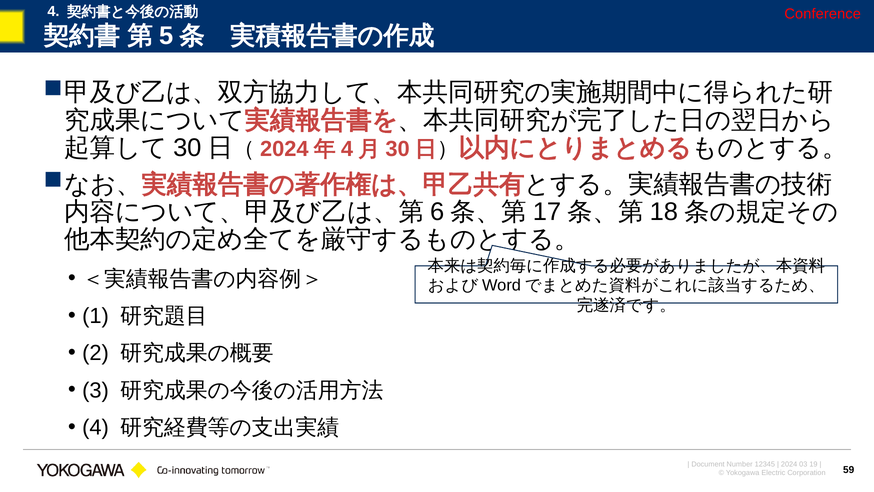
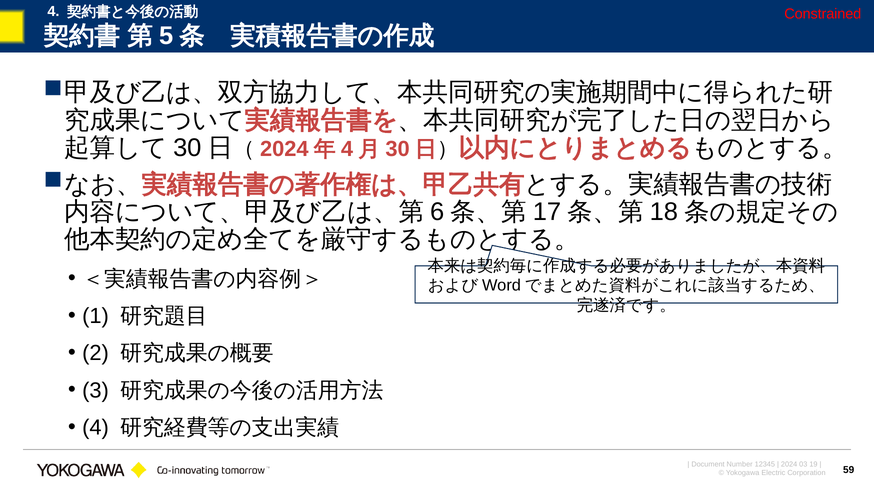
Conference: Conference -> Constrained
